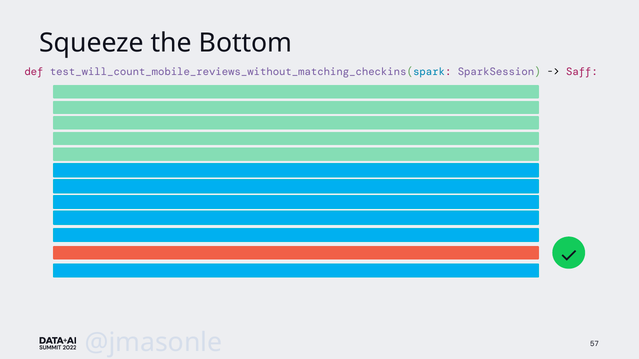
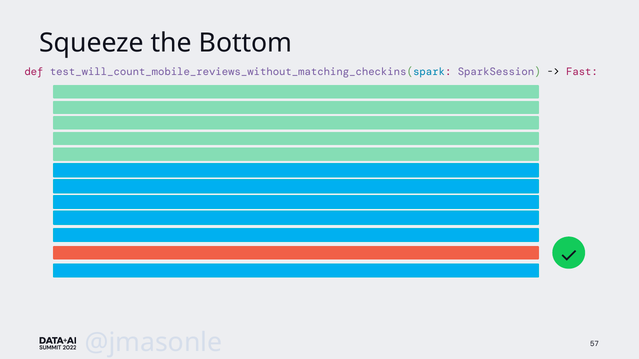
Saff: Saff -> Fast
